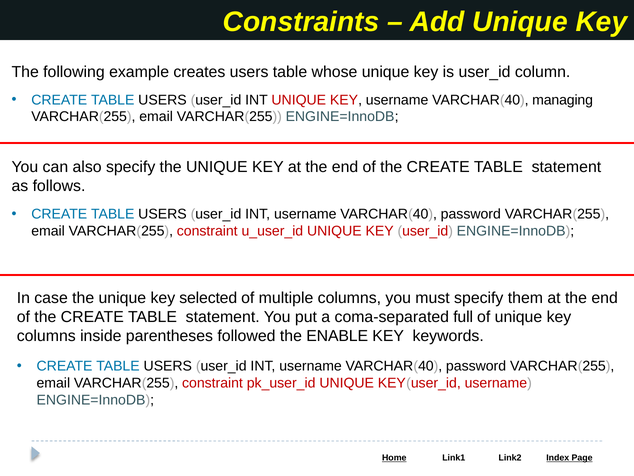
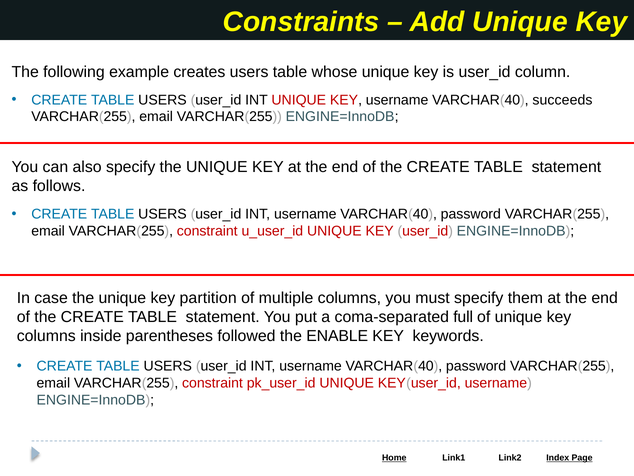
managing: managing -> succeeds
selected: selected -> partition
